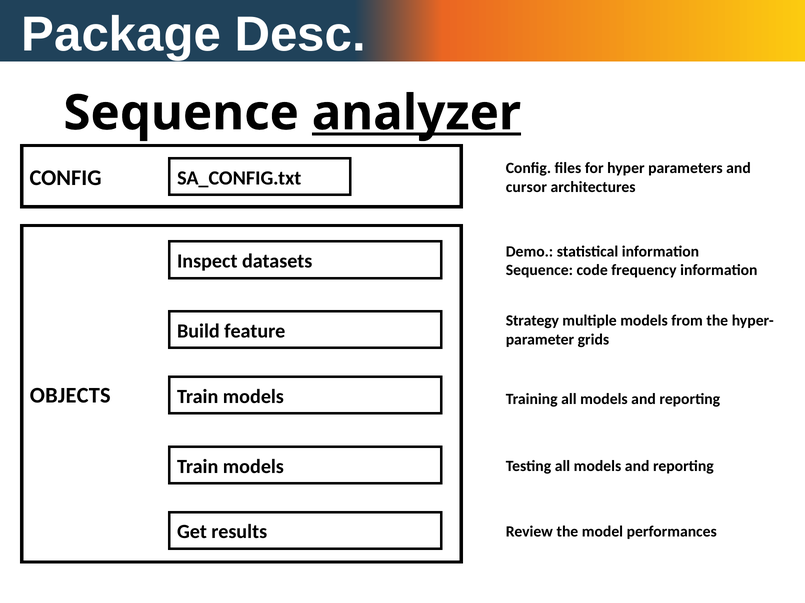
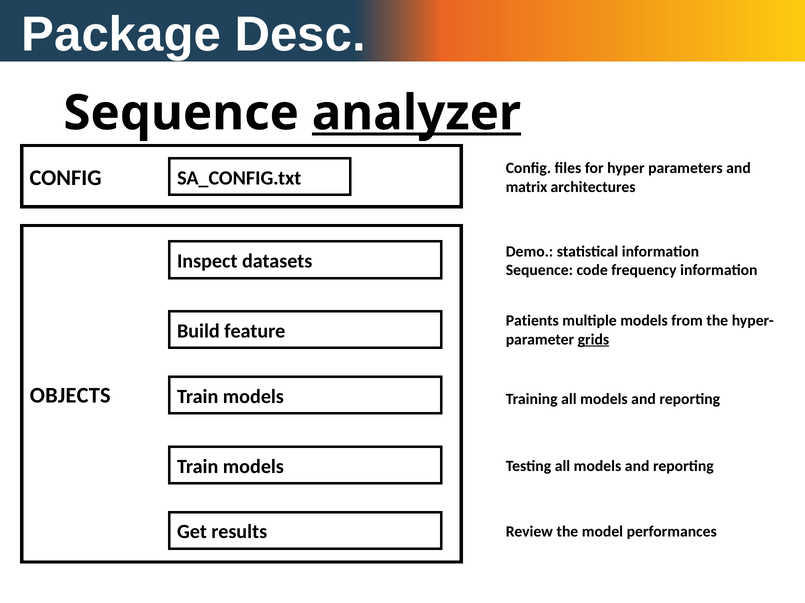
cursor: cursor -> matrix
Strategy: Strategy -> Patients
grids underline: none -> present
